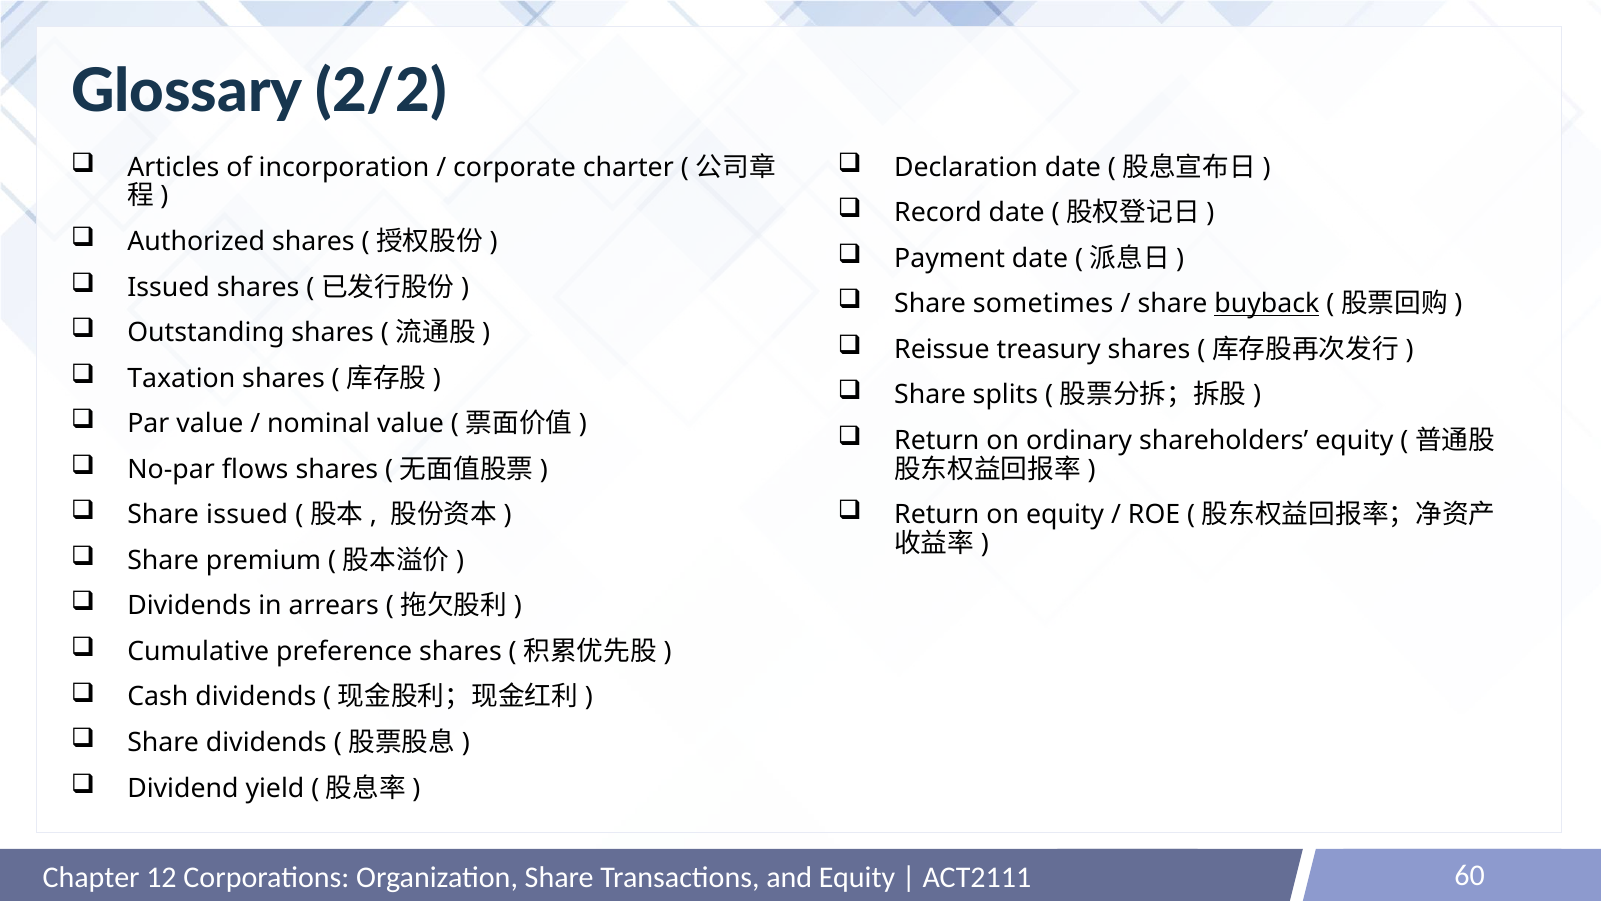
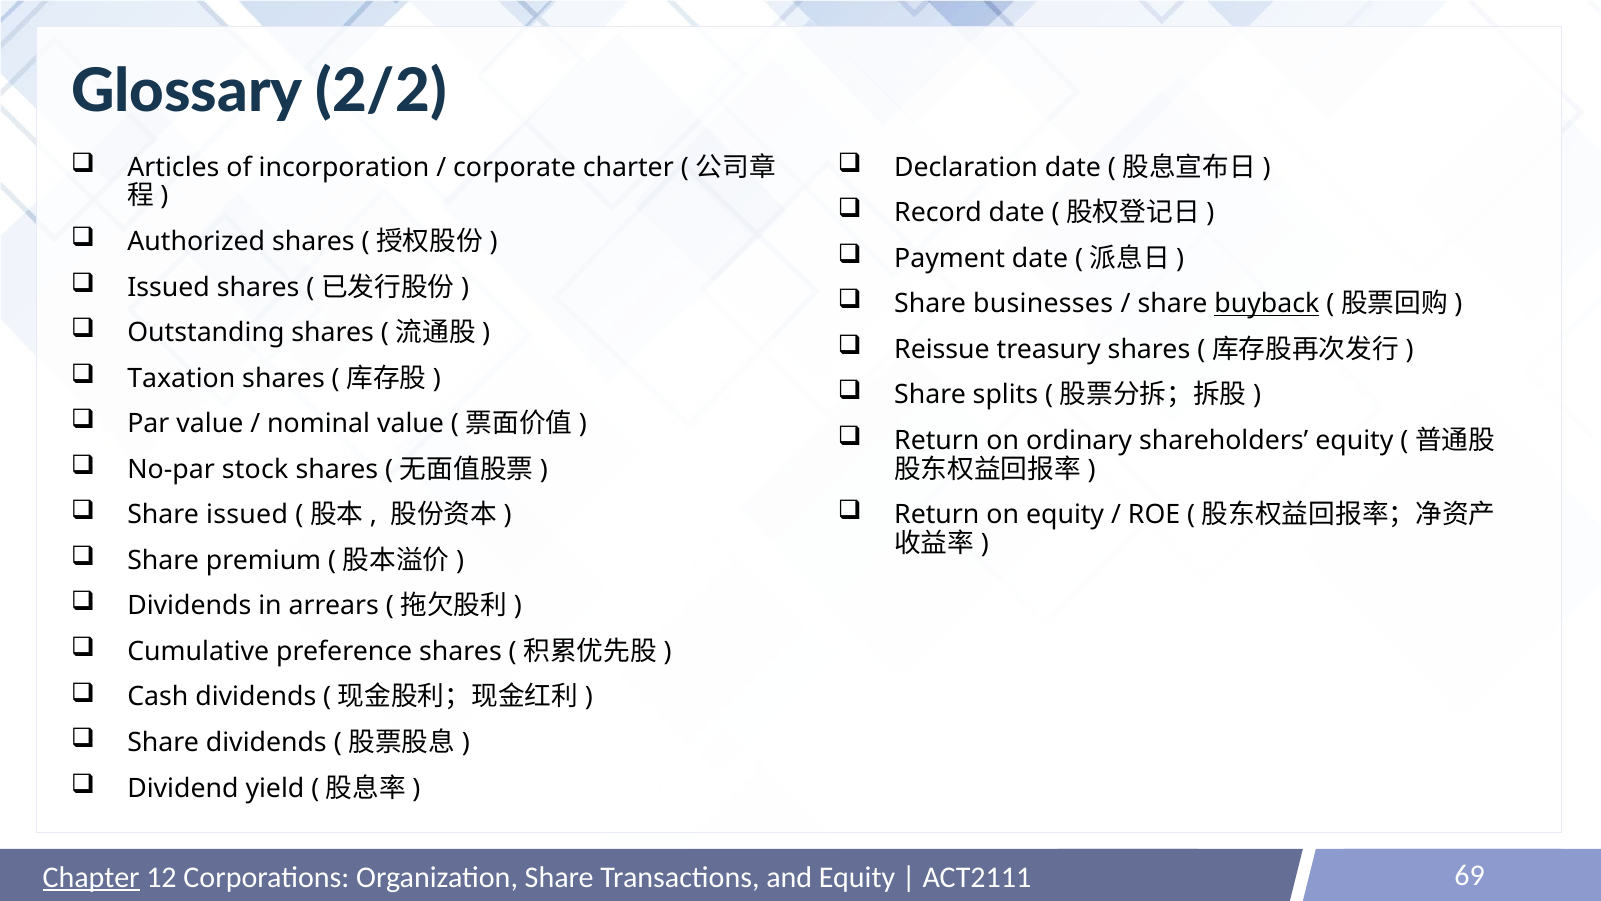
sometimes: sometimes -> businesses
flows: flows -> stock
Chapter underline: none -> present
60: 60 -> 69
